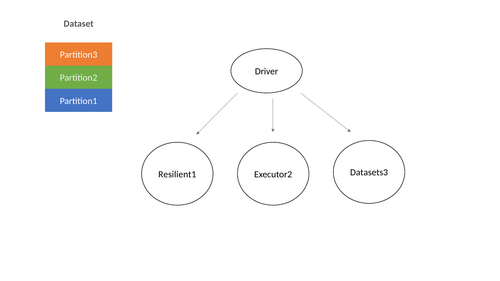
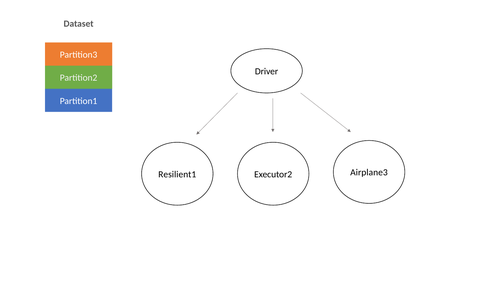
Datasets3: Datasets3 -> Airplane3
